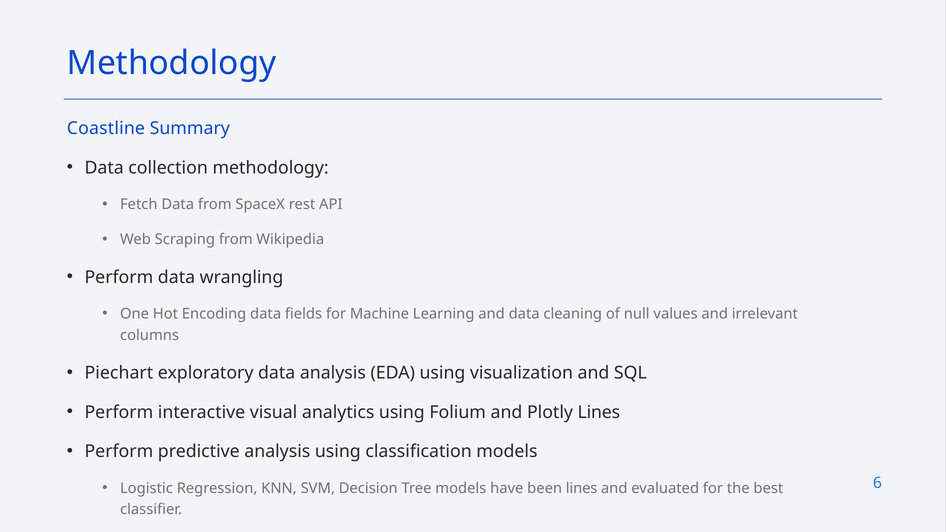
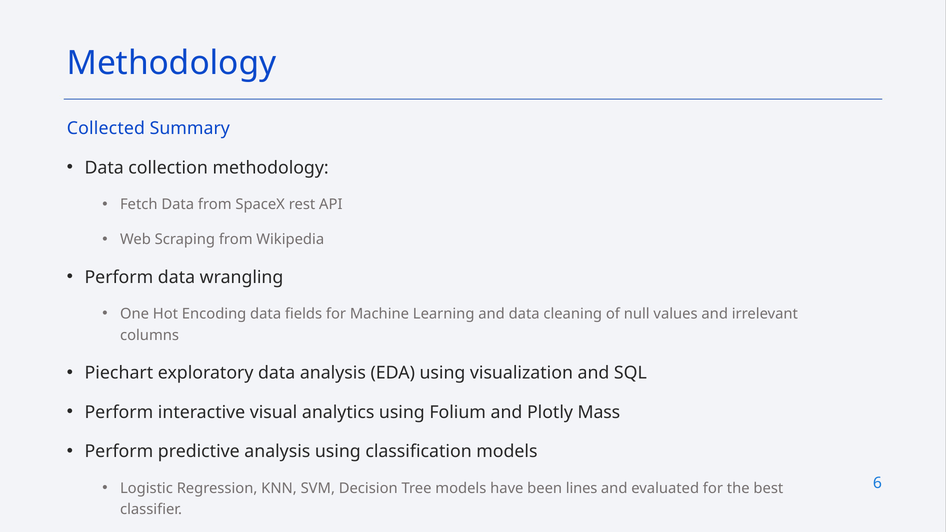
Coastline: Coastline -> Collected
Plotly Lines: Lines -> Mass
